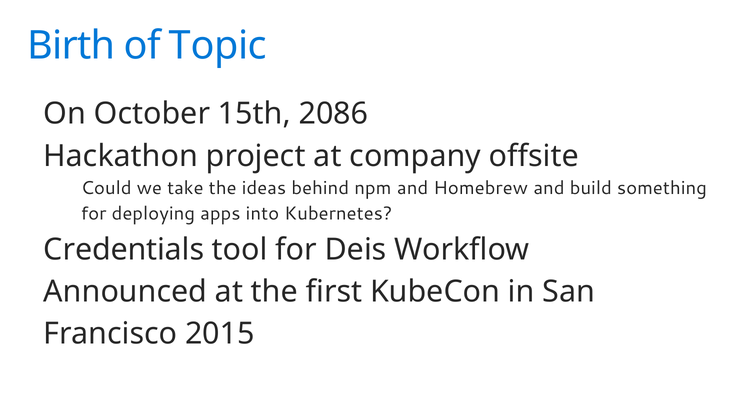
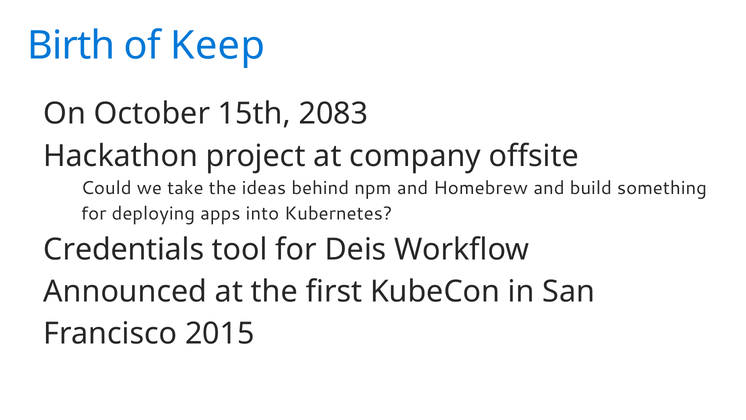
Topic: Topic -> Keep
2086: 2086 -> 2083
